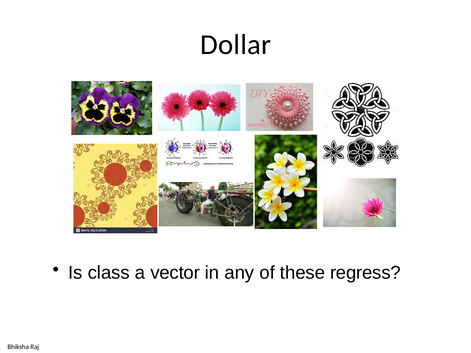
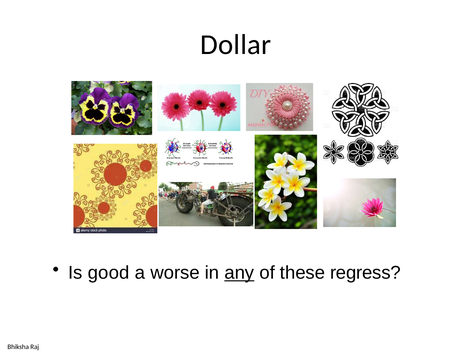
class: class -> good
vector: vector -> worse
any underline: none -> present
